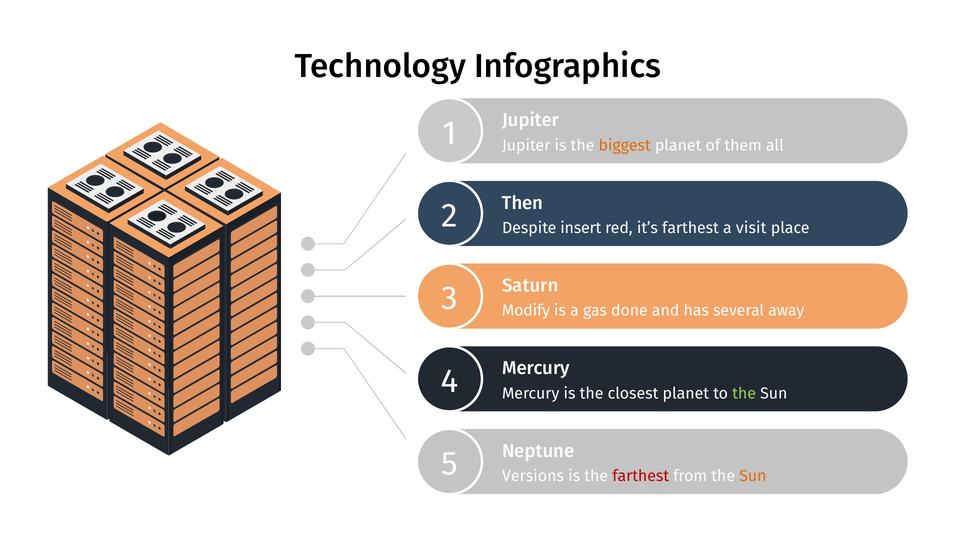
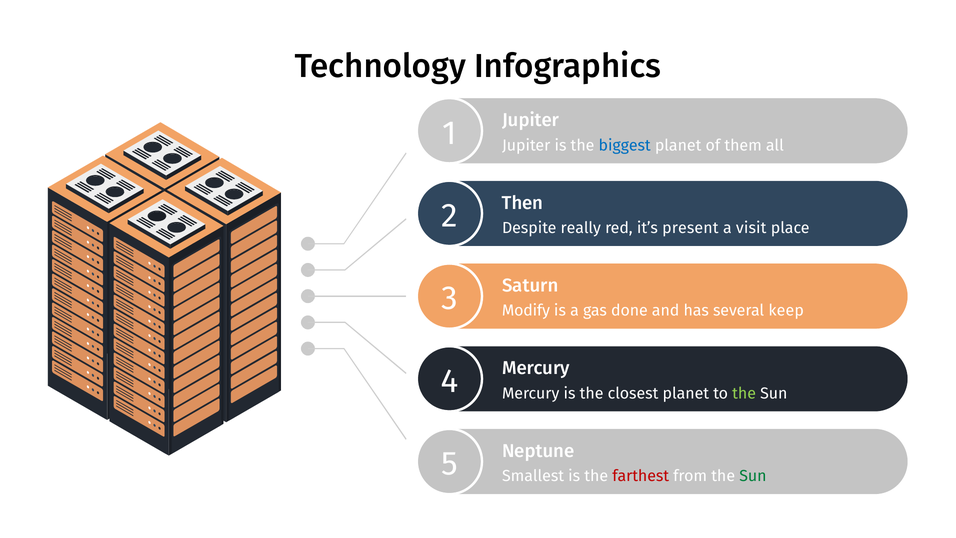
biggest colour: orange -> blue
insert: insert -> really
it’s farthest: farthest -> present
away: away -> keep
Versions: Versions -> Smallest
Sun at (753, 476) colour: orange -> green
